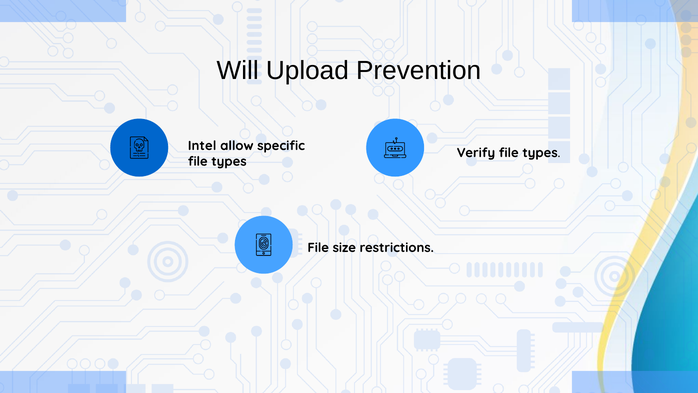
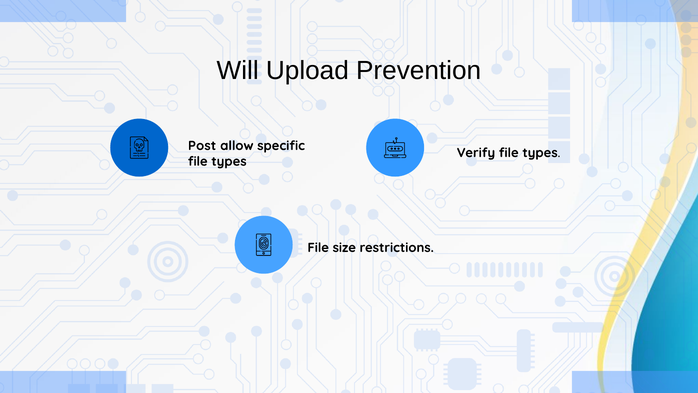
Intel: Intel -> Post
